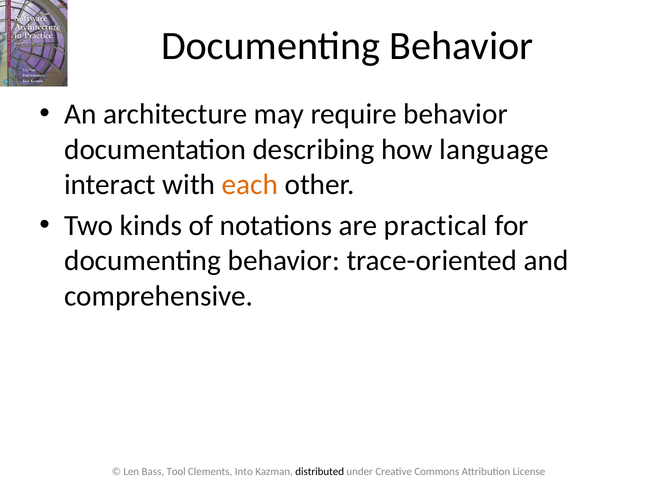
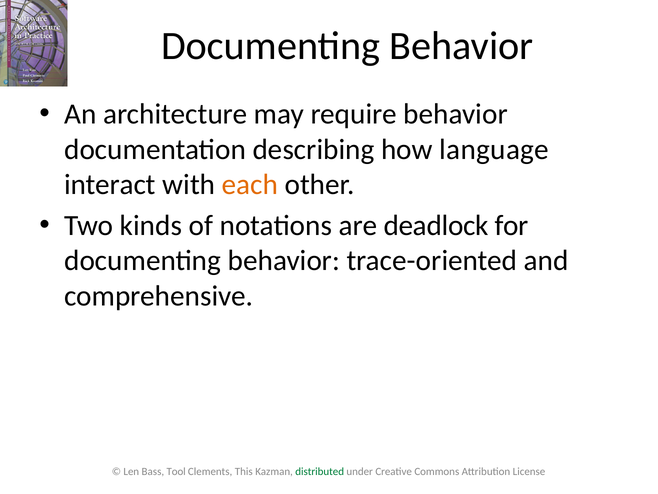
practical: practical -> deadlock
Into: Into -> This
distributed colour: black -> green
